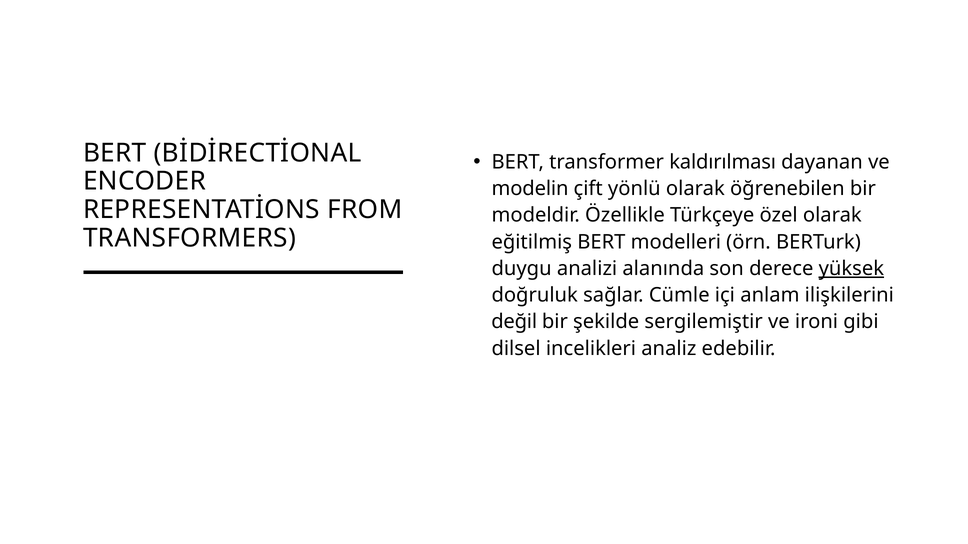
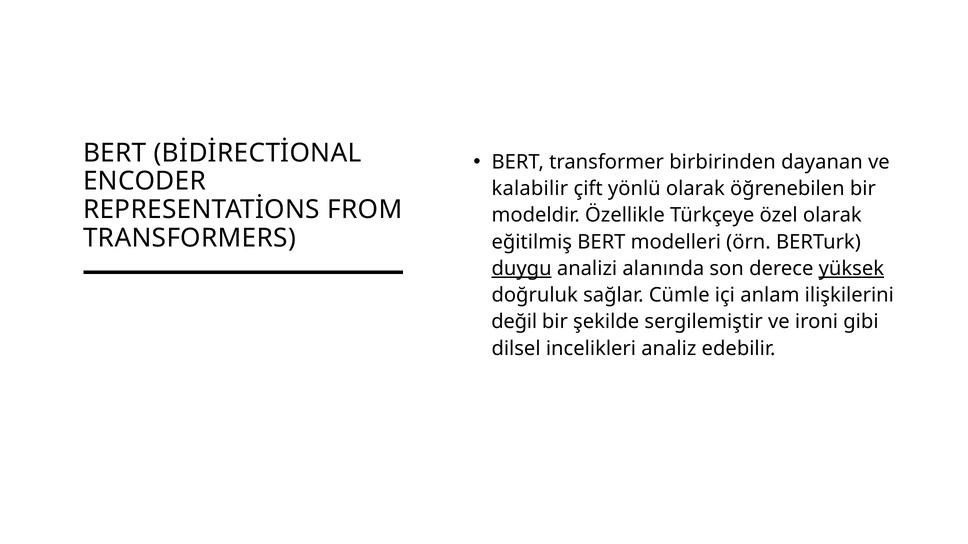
kaldırılması: kaldırılması -> birbirinden
modelin: modelin -> kalabilir
duygu underline: none -> present
